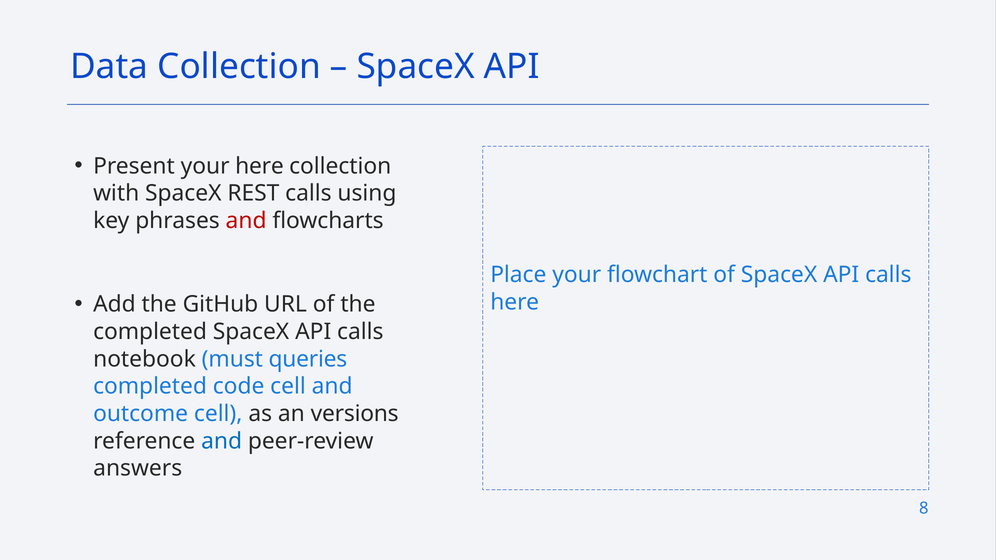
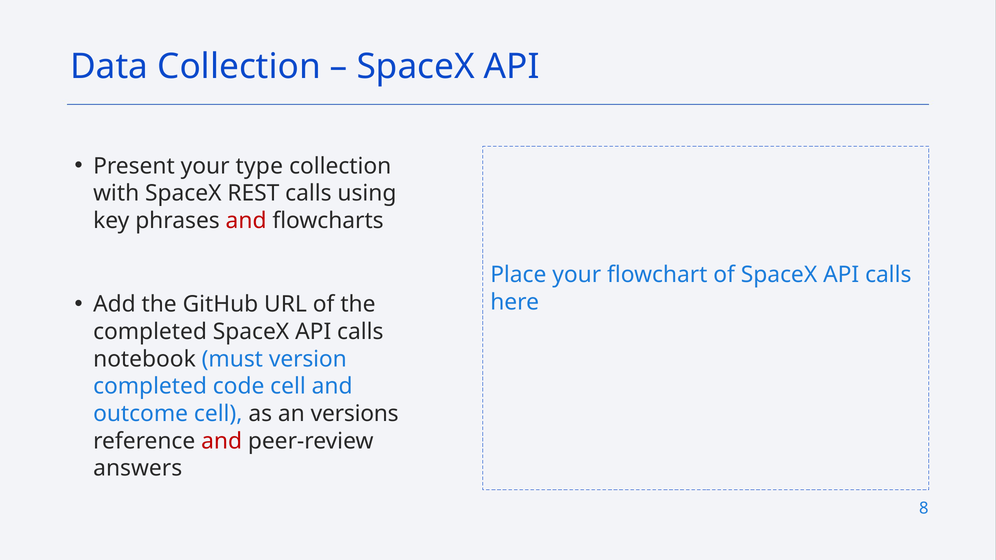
your here: here -> type
queries: queries -> version
and at (222, 441) colour: blue -> red
